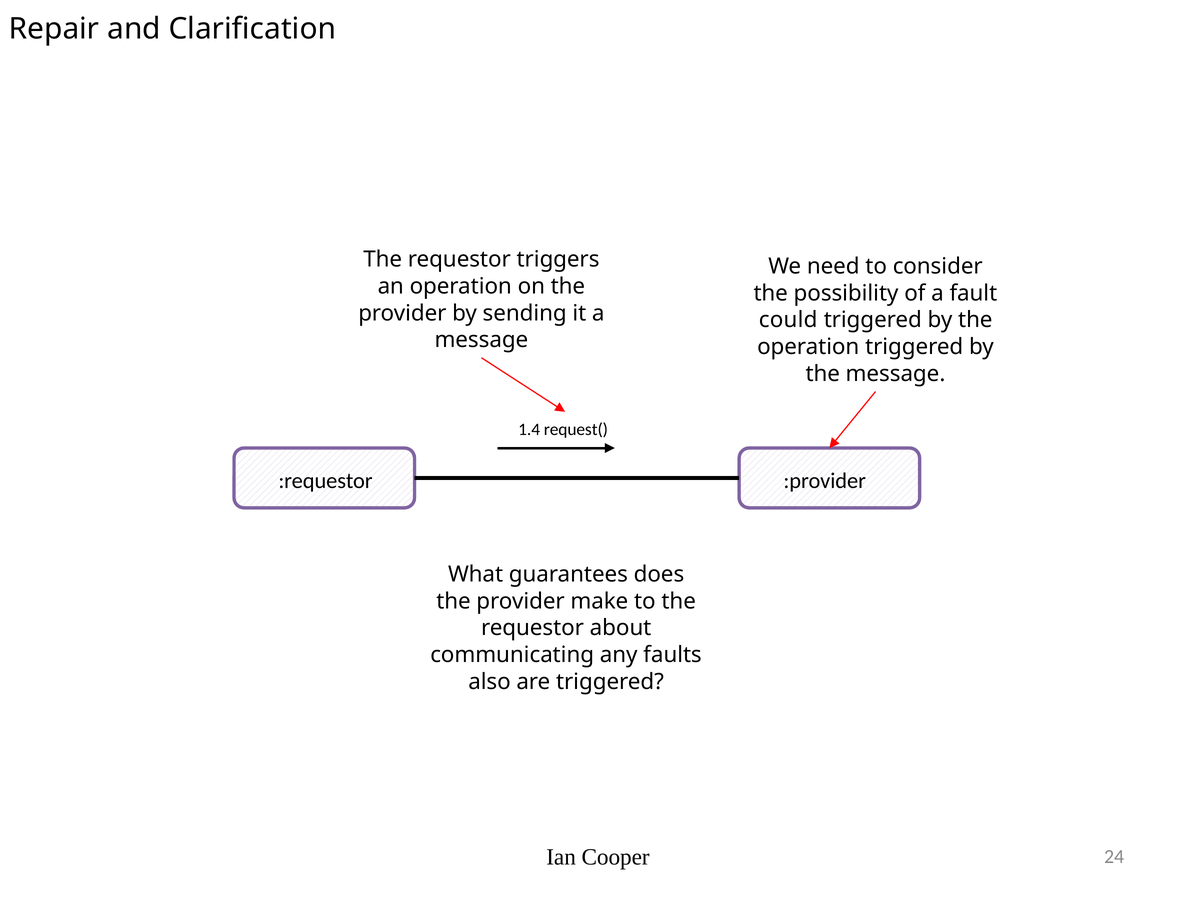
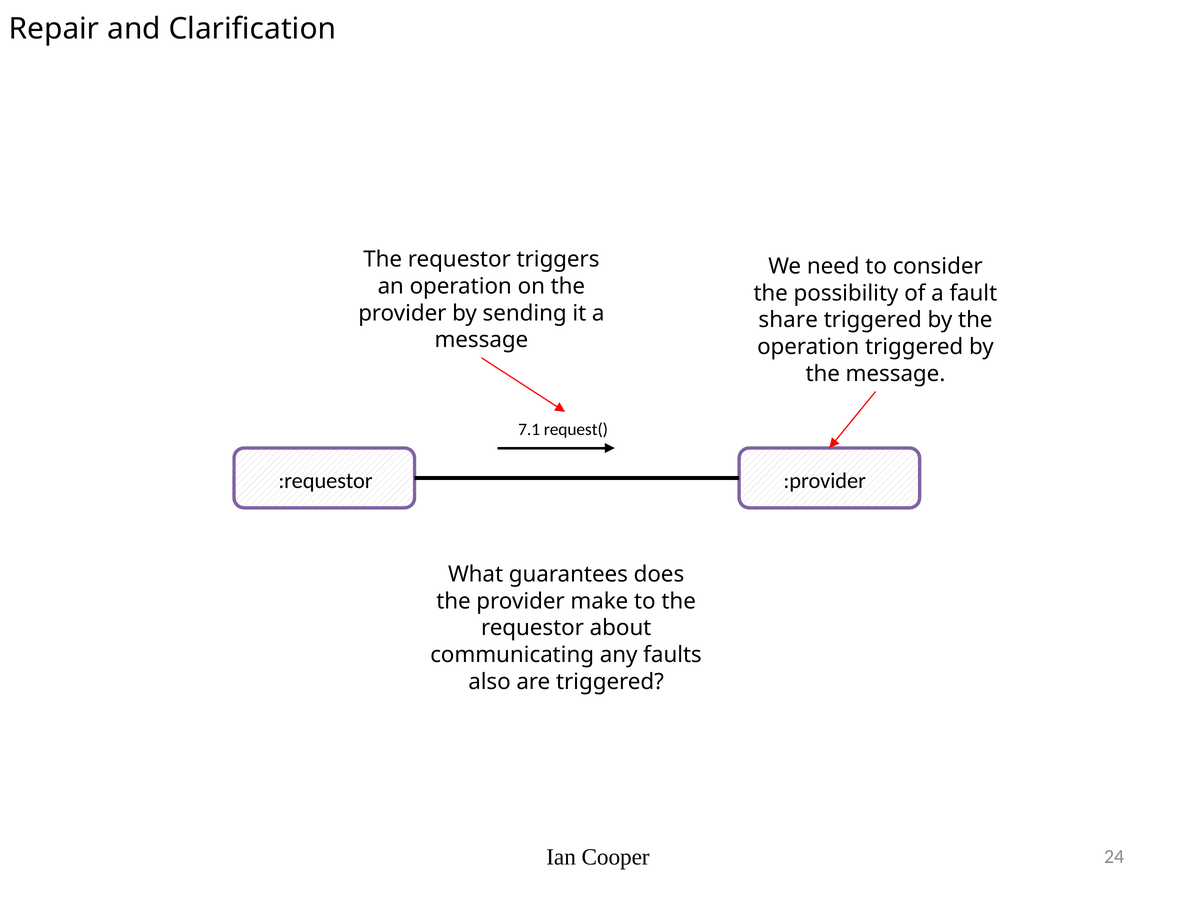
could: could -> share
1.4: 1.4 -> 7.1
